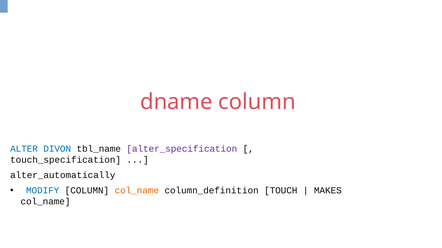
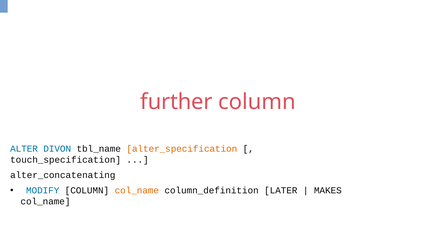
dname: dname -> further
alter_specification colour: purple -> orange
alter_automatically: alter_automatically -> alter_concatenating
TOUCH: TOUCH -> LATER
